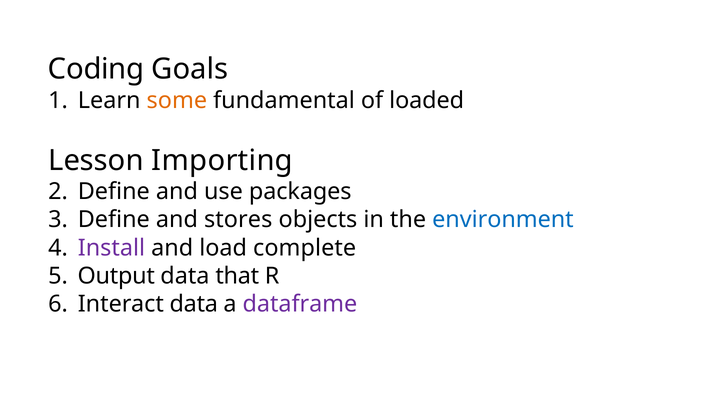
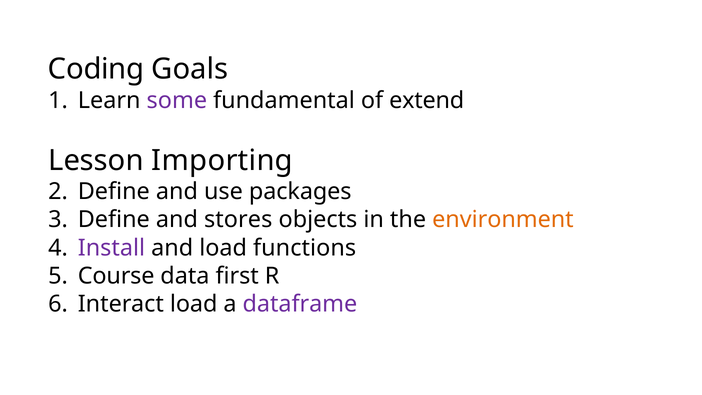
some colour: orange -> purple
loaded: loaded -> extend
environment colour: blue -> orange
complete: complete -> functions
Output: Output -> Course
that: that -> first
Interact data: data -> load
